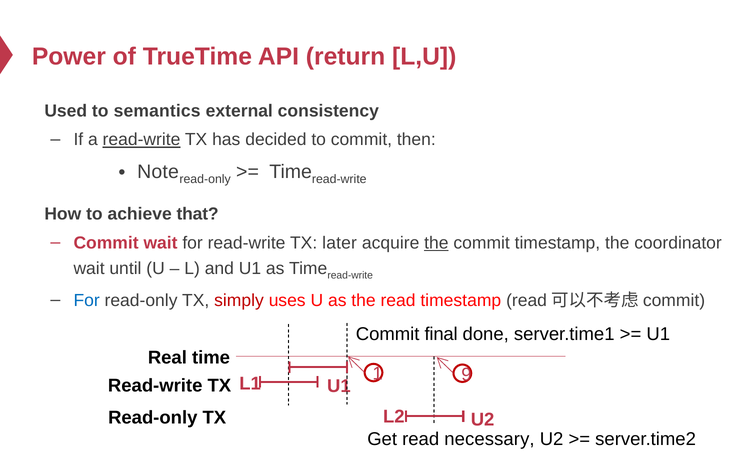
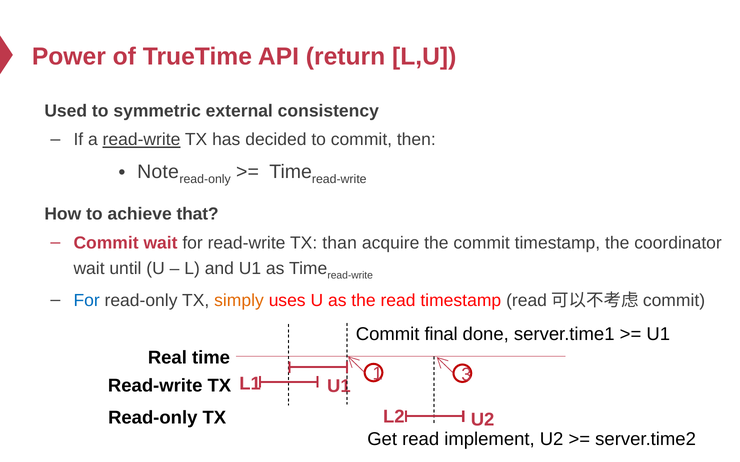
semantics: semantics -> symmetric
later: later -> than
the at (436, 243) underline: present -> none
simply colour: red -> orange
9: 9 -> 3
necessary: necessary -> implement
